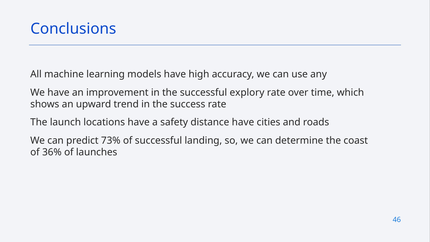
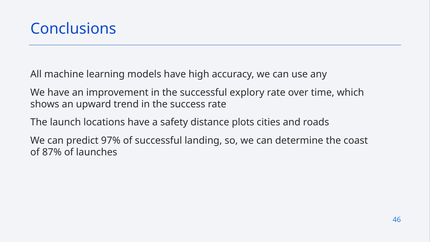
distance have: have -> plots
73%: 73% -> 97%
36%: 36% -> 87%
